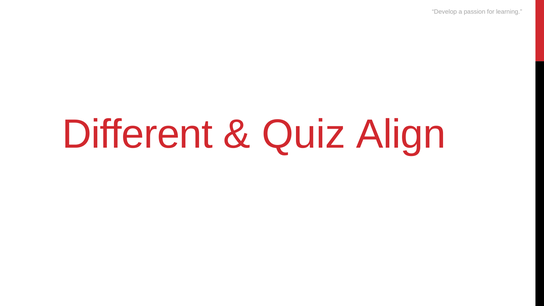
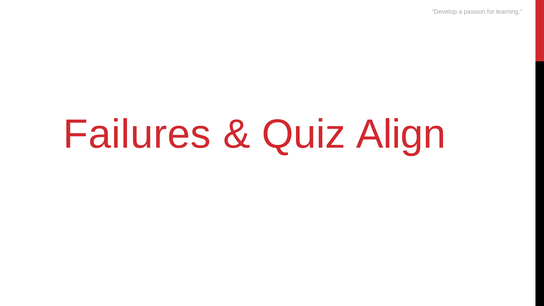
Different: Different -> Failures
